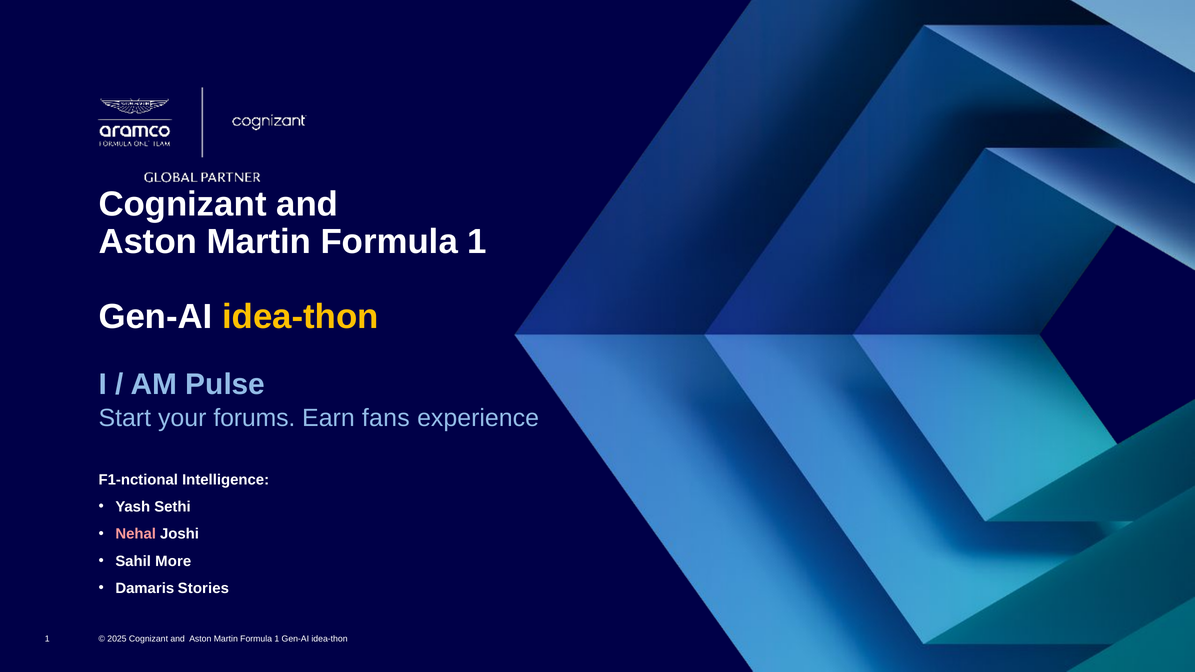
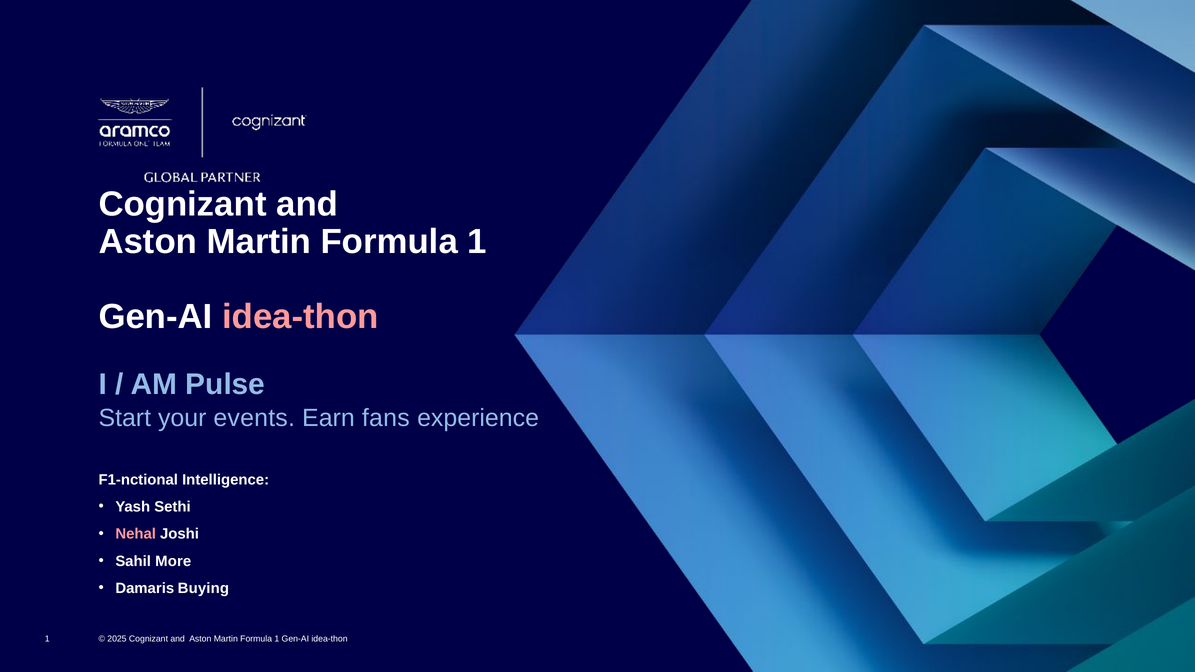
idea-thon at (300, 317) colour: yellow -> pink
forums: forums -> events
Stories: Stories -> Buying
